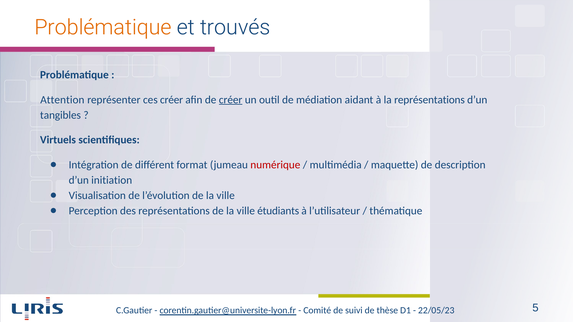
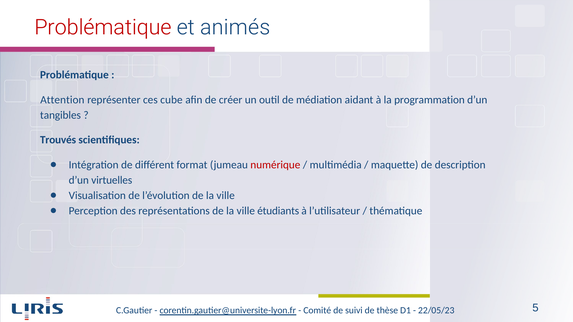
Problématique at (103, 28) colour: orange -> red
trouvés: trouvés -> animés
ces créer: créer -> cube
créer at (231, 100) underline: present -> none
la représentations: représentations -> programmation
Virtuels: Virtuels -> Trouvés
initiation: initiation -> virtuelles
